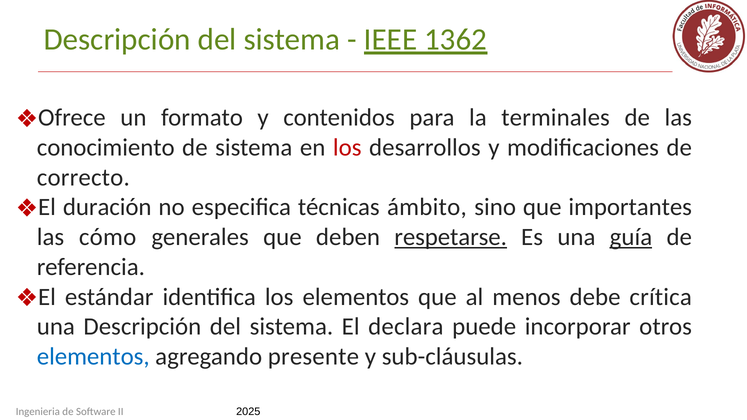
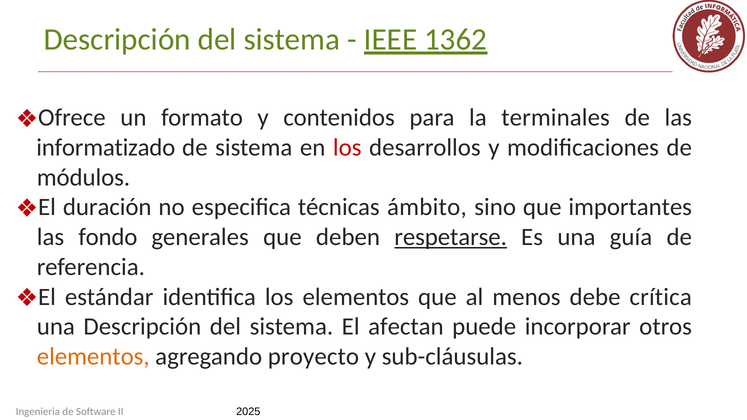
conocimiento: conocimiento -> informatizado
correcto: correcto -> módulos
cómo: cómo -> fondo
guía underline: present -> none
declara: declara -> afectan
elementos at (93, 357) colour: blue -> orange
presente: presente -> proyecto
